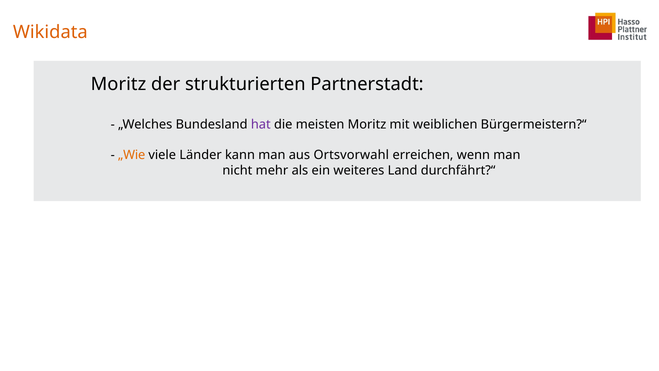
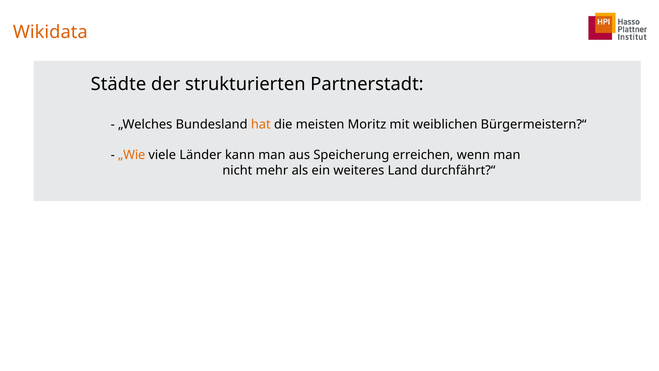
Moritz at (118, 84): Moritz -> Städte
hat colour: purple -> orange
Ortsvorwahl: Ortsvorwahl -> Speicherung
